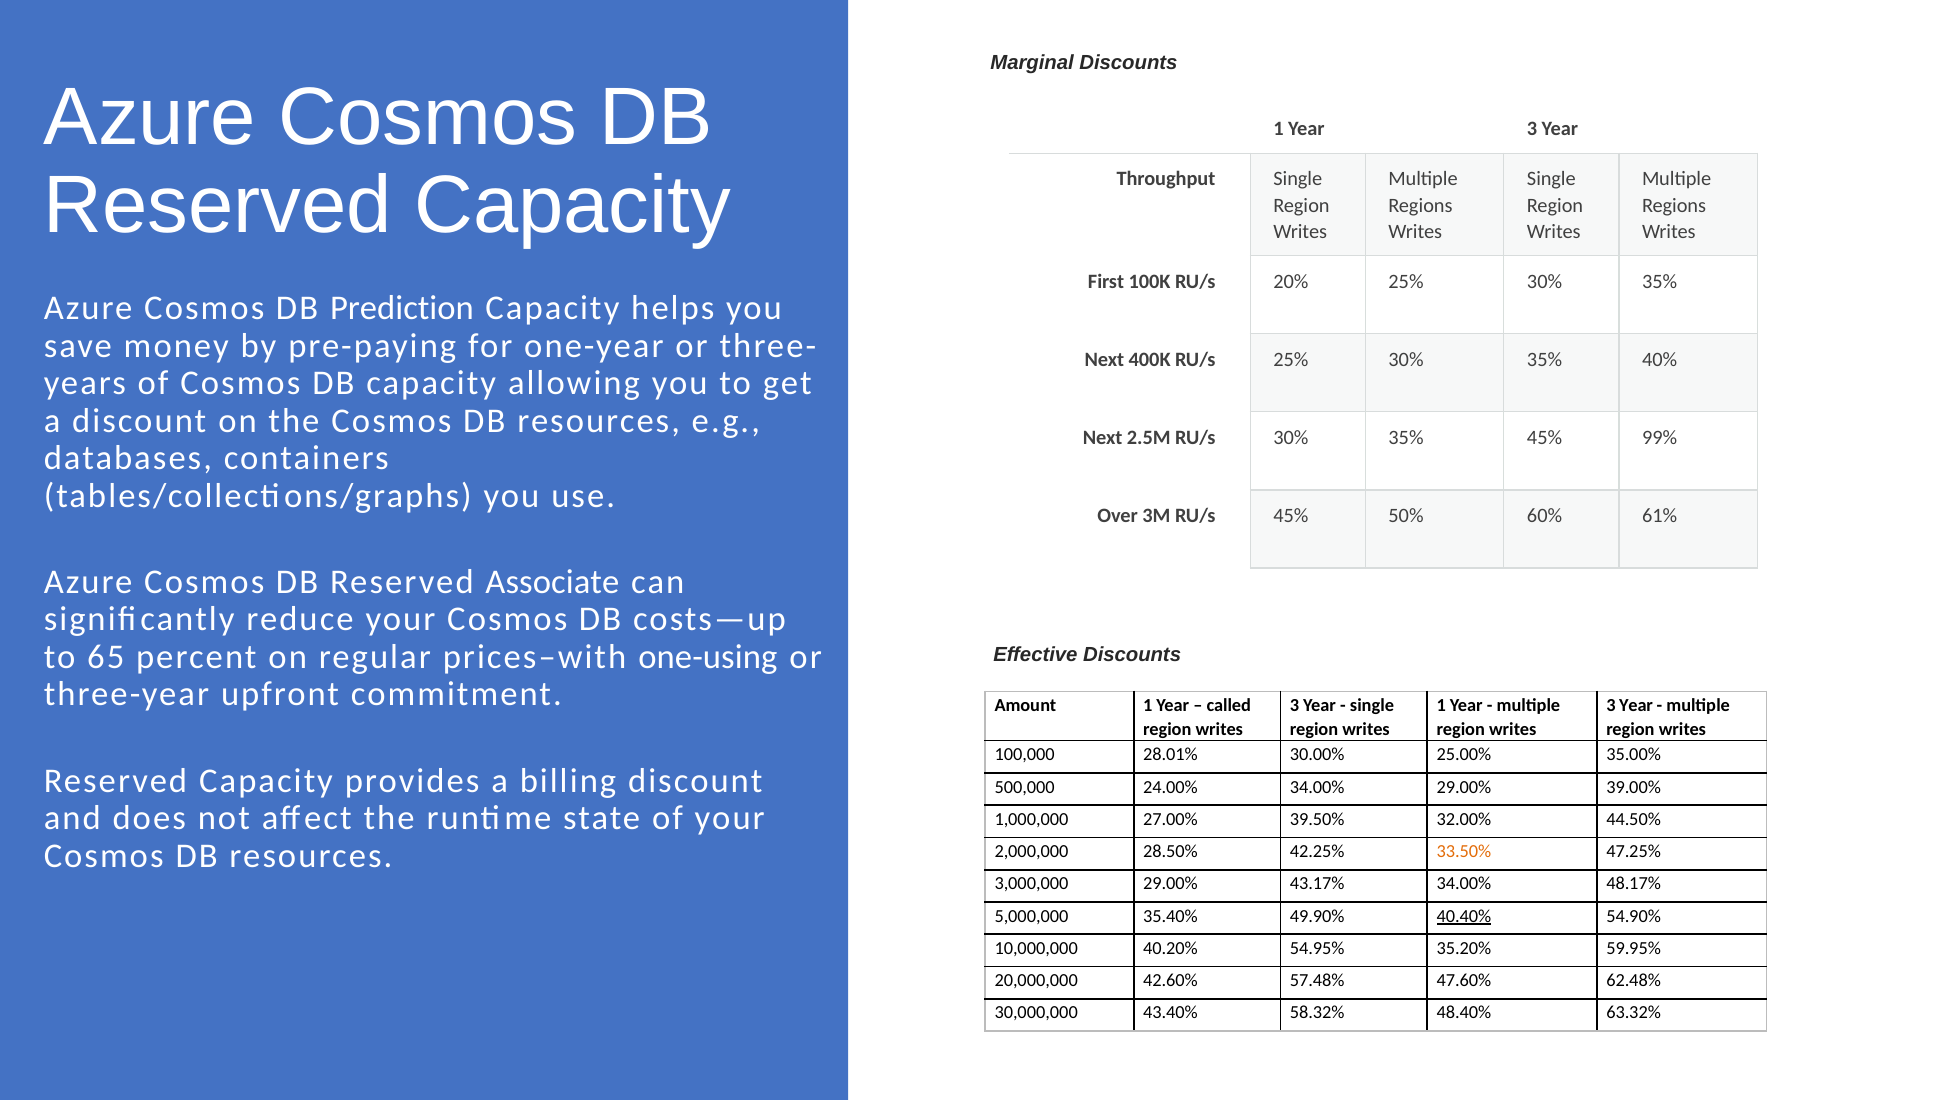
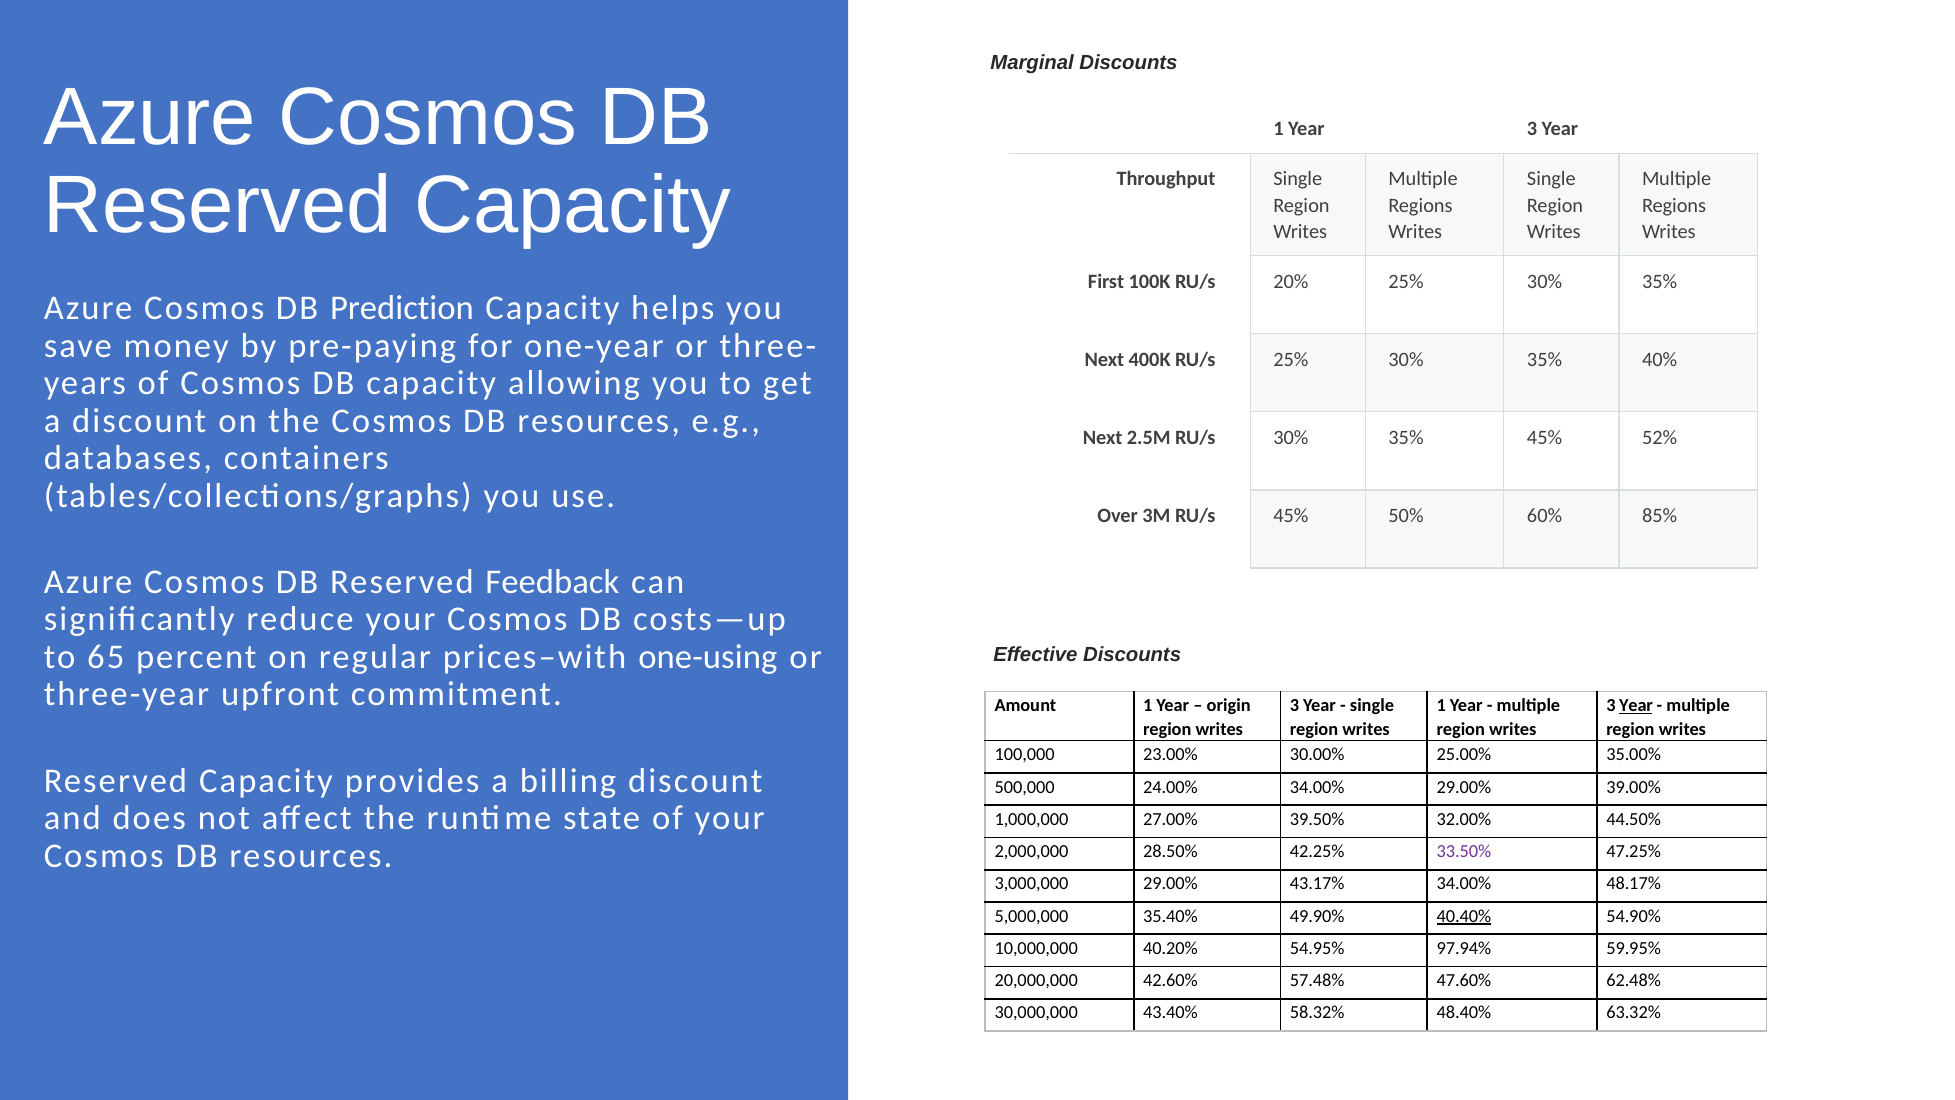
99%: 99% -> 52%
61%: 61% -> 85%
Associate: Associate -> Feedback
called: called -> origin
Year at (1636, 705) underline: none -> present
28.01%: 28.01% -> 23.00%
33.50% colour: orange -> purple
35.20%: 35.20% -> 97.94%
